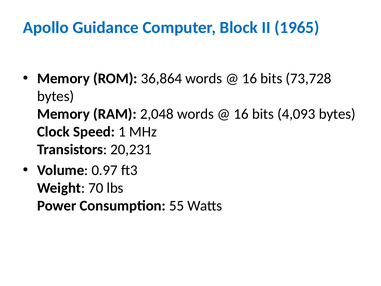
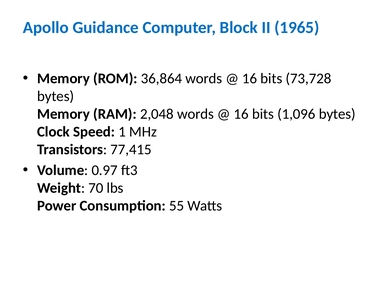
4,093: 4,093 -> 1,096
20,231: 20,231 -> 77,415
